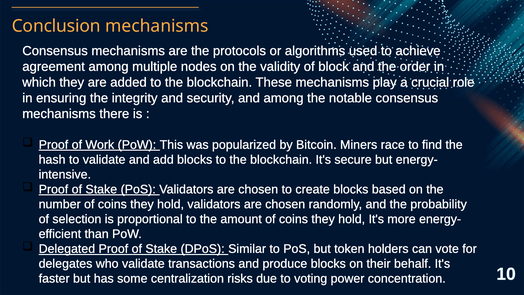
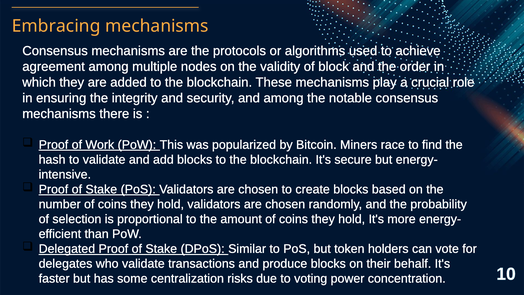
Conclusion: Conclusion -> Embracing
